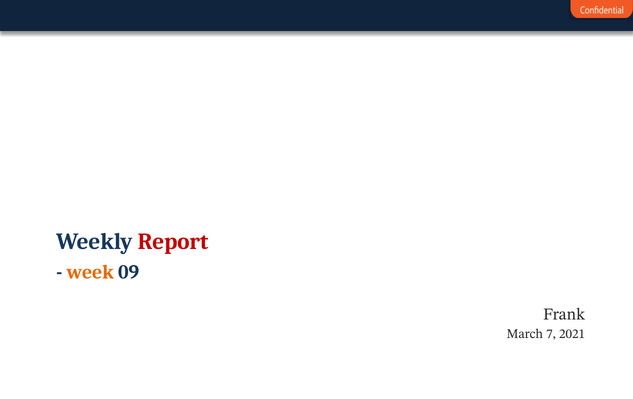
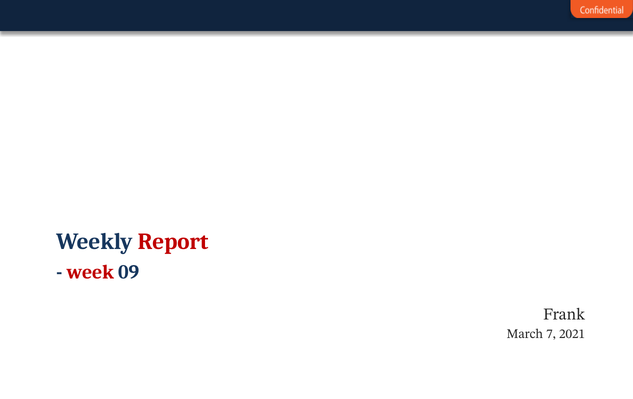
week colour: orange -> red
